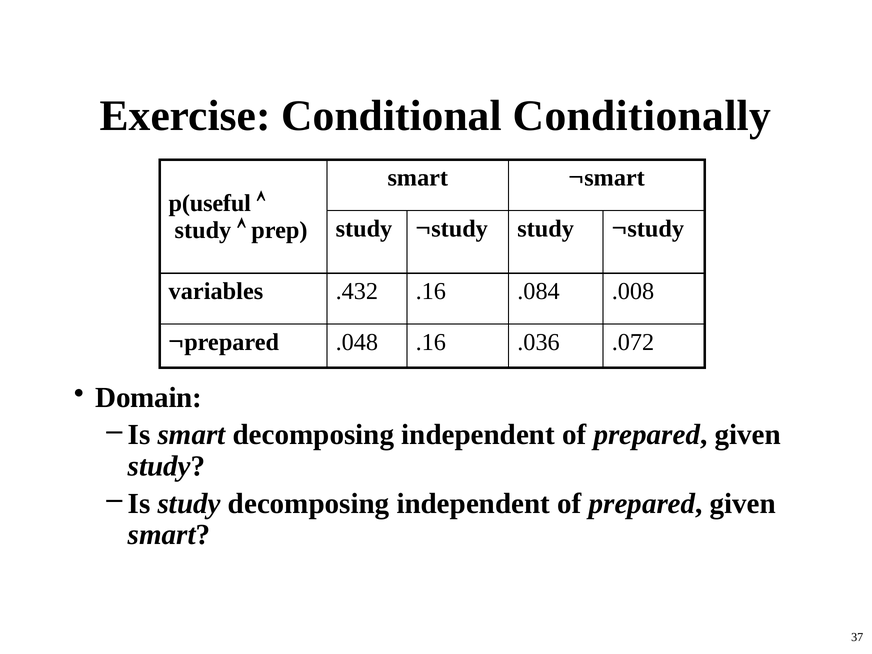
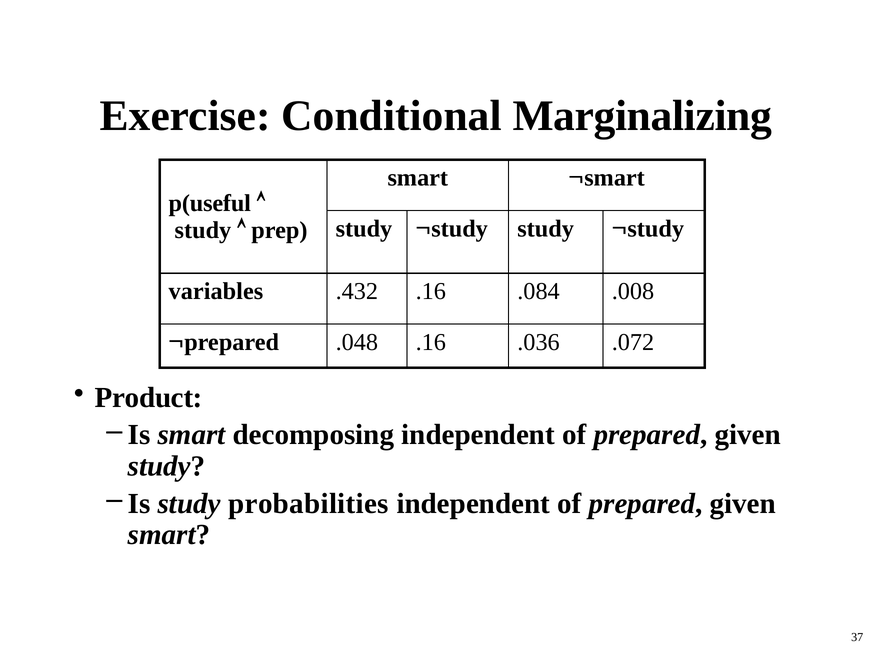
Conditionally: Conditionally -> Marginalizing
Domain: Domain -> Product
study decomposing: decomposing -> probabilities
